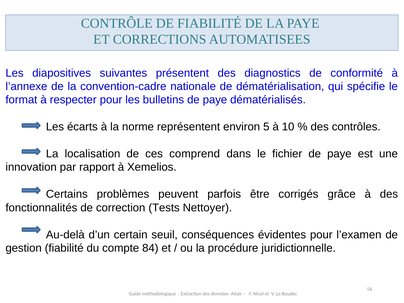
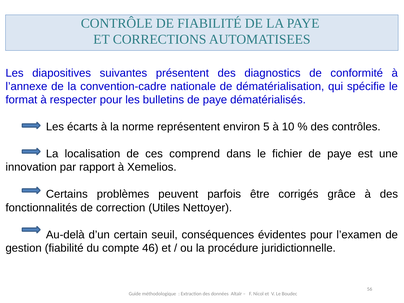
Tests: Tests -> Utiles
84: 84 -> 46
